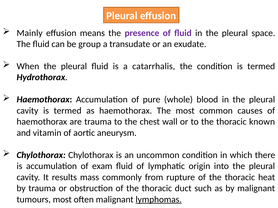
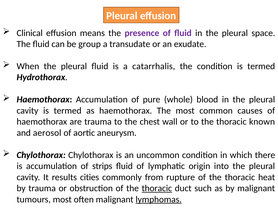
Mainly: Mainly -> Clinical
vitamin: vitamin -> aerosol
exam: exam -> strips
mass: mass -> cities
thoracic at (157, 189) underline: none -> present
